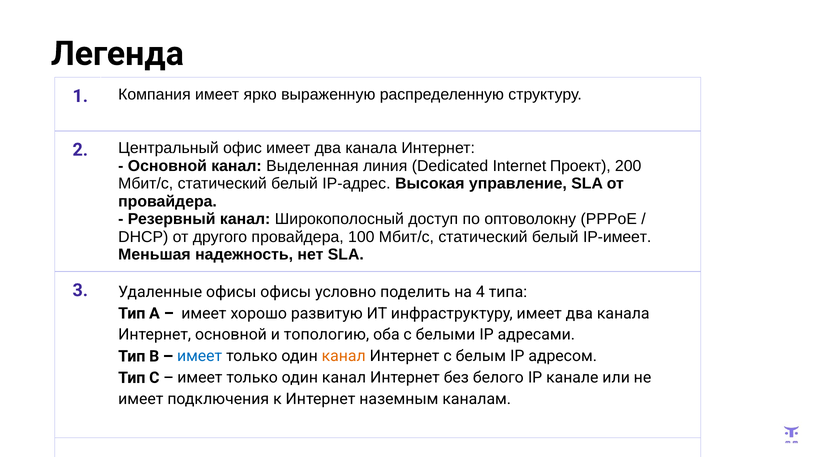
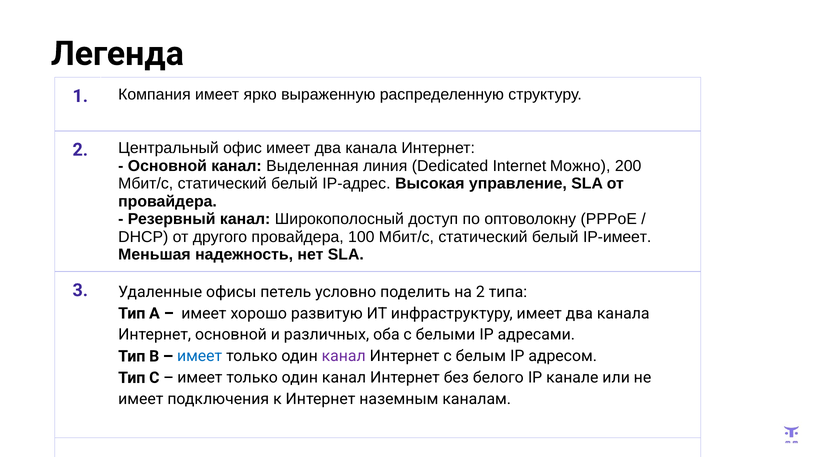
Проект: Проект -> Можно
офисы офисы: офисы -> петель
на 4: 4 -> 2
топологию: топологию -> различных
канал at (344, 356) colour: orange -> purple
